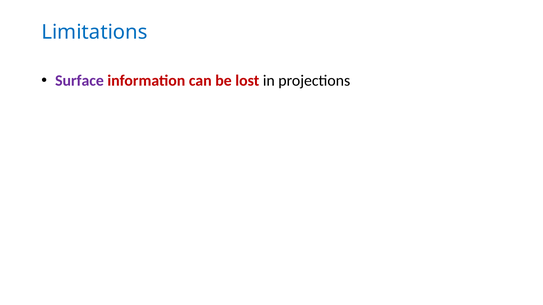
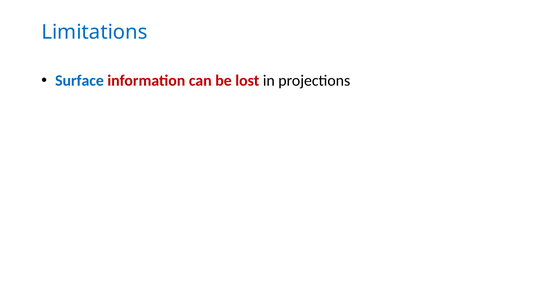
Surface colour: purple -> blue
